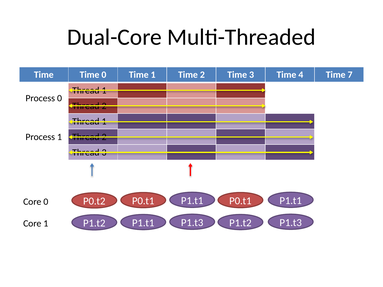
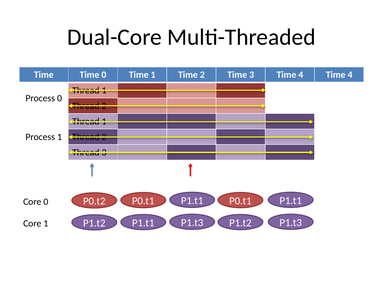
4 Time 7: 7 -> 4
